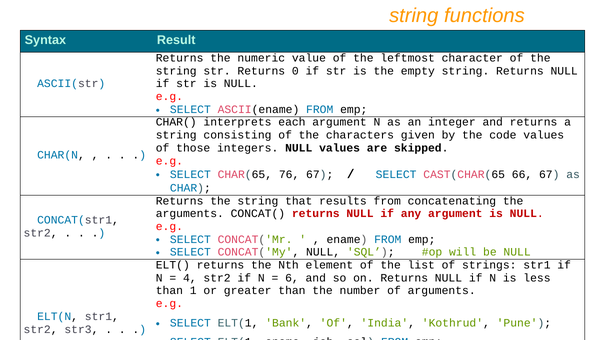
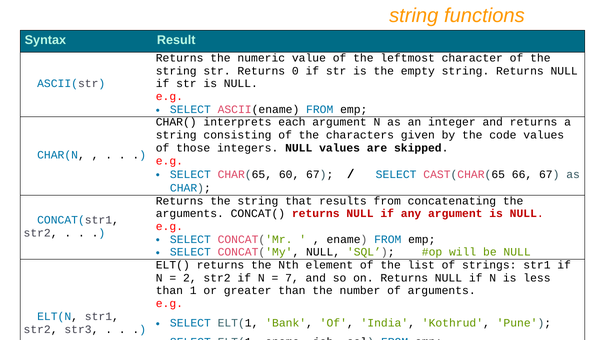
76: 76 -> 60
4: 4 -> 2
6: 6 -> 7
